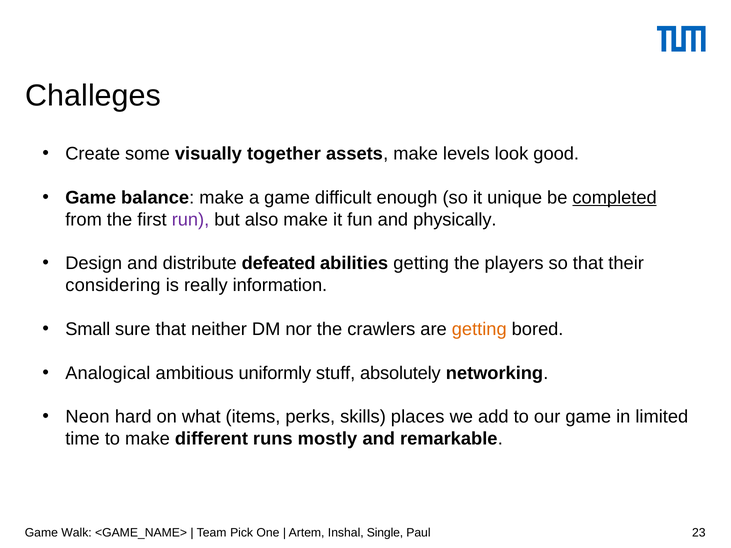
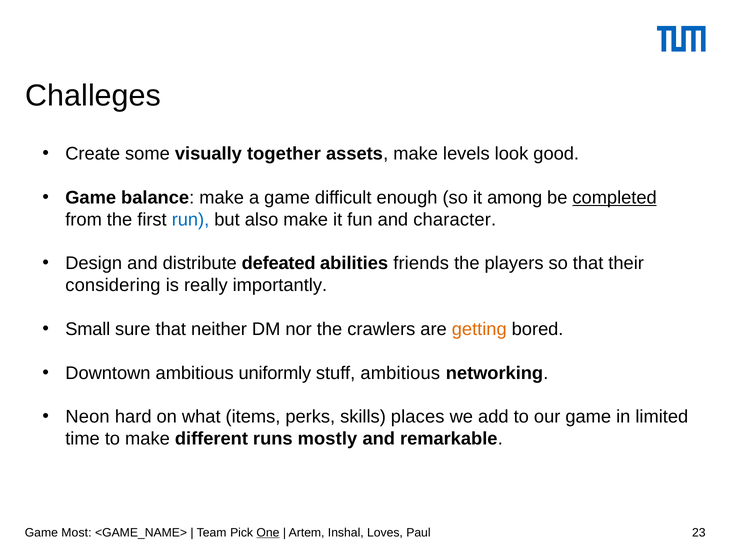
unique: unique -> among
run colour: purple -> blue
physically: physically -> character
abilities getting: getting -> friends
information: information -> importantly
Analogical: Analogical -> Downtown
stuff absolutely: absolutely -> ambitious
Walk: Walk -> Most
One underline: none -> present
Single: Single -> Loves
